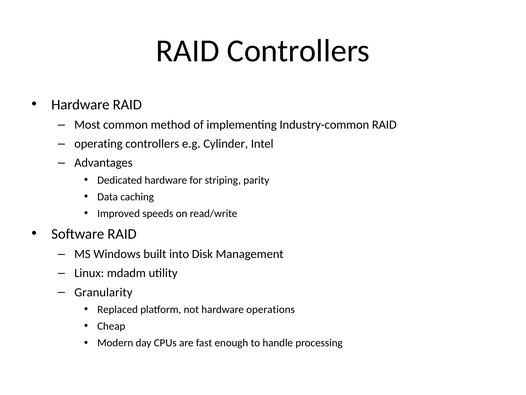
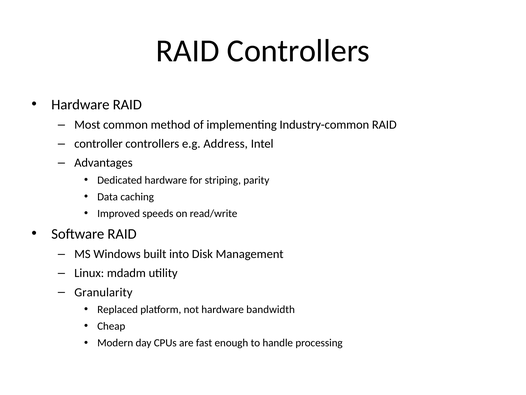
operating: operating -> controller
Cylinder: Cylinder -> Address
operations: operations -> bandwidth
